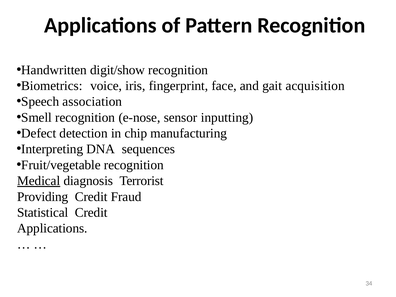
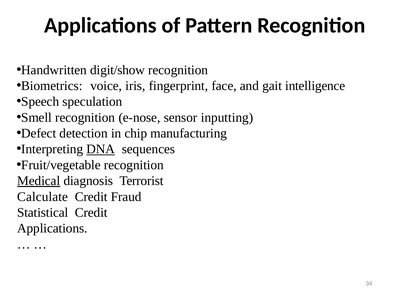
acquisition: acquisition -> intelligence
association: association -> speculation
DNA underline: none -> present
Providing: Providing -> Calculate
